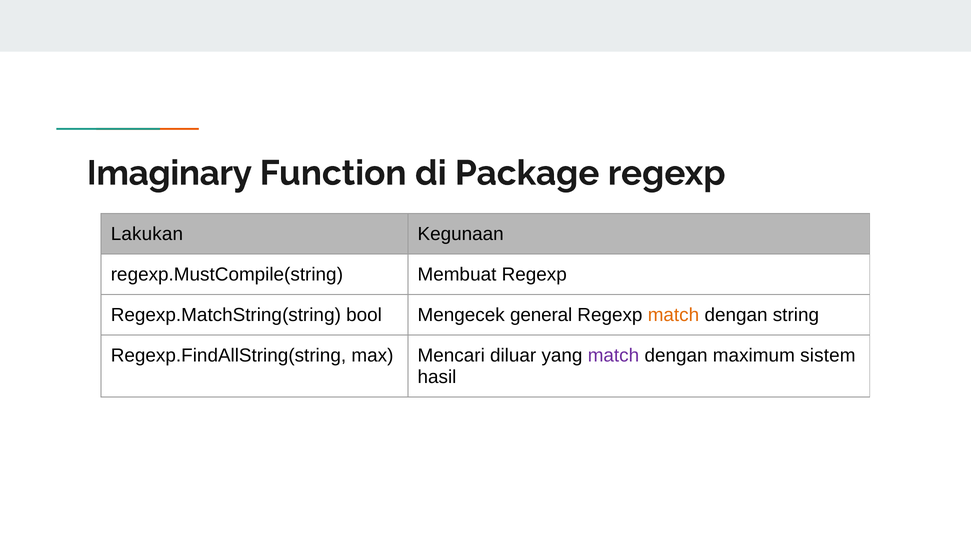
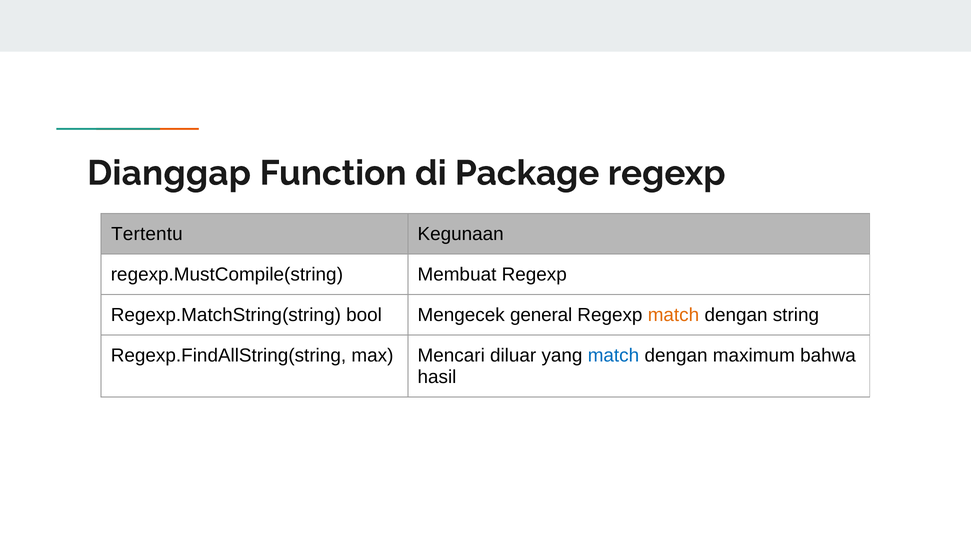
Imaginary: Imaginary -> Dianggap
Lakukan: Lakukan -> Tertentu
match at (613, 356) colour: purple -> blue
sistem: sistem -> bahwa
